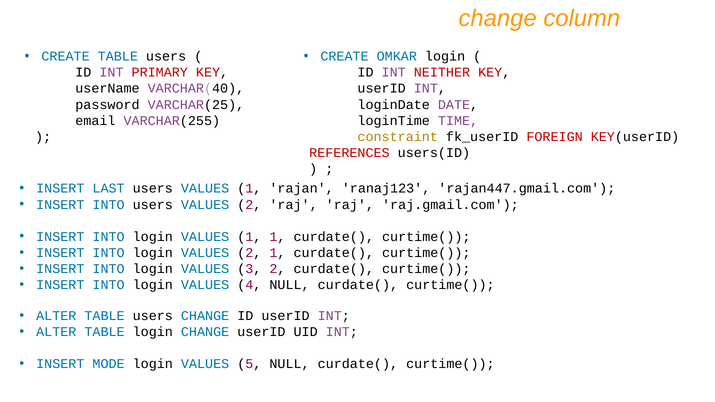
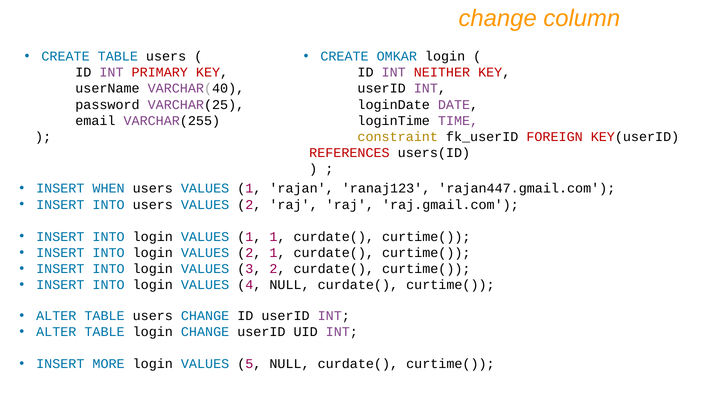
LAST: LAST -> WHEN
MODE: MODE -> MORE
